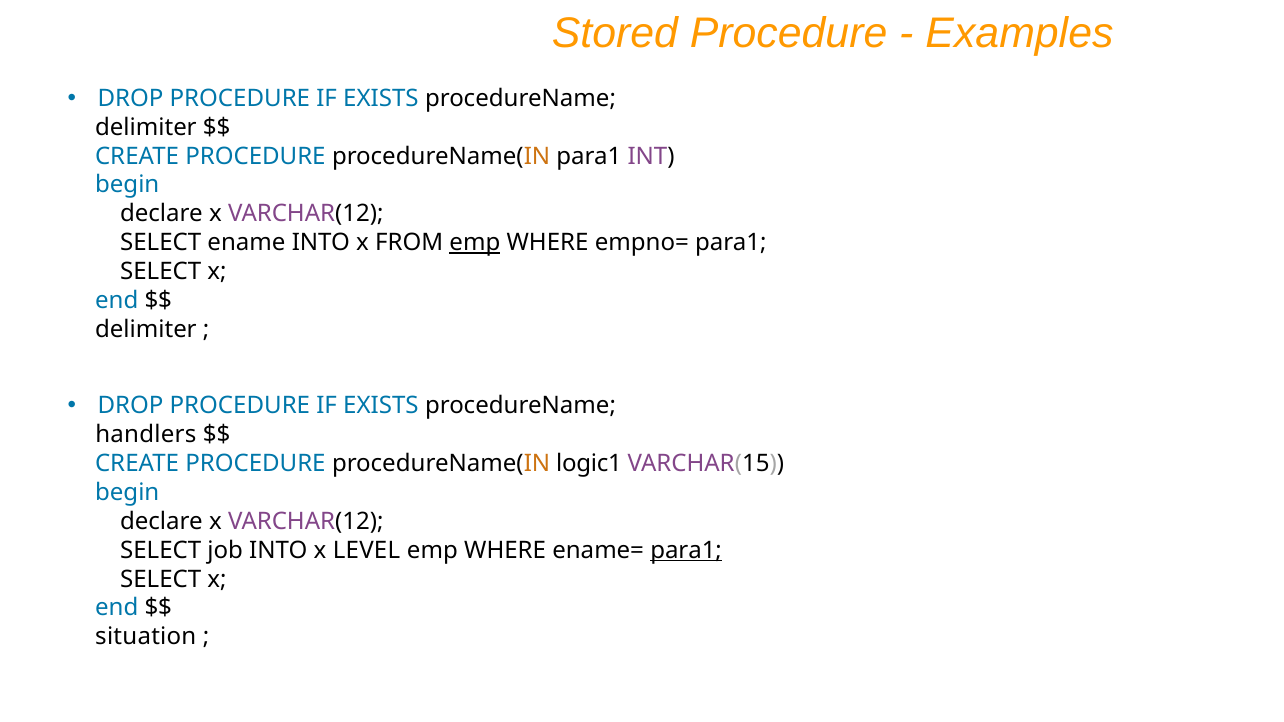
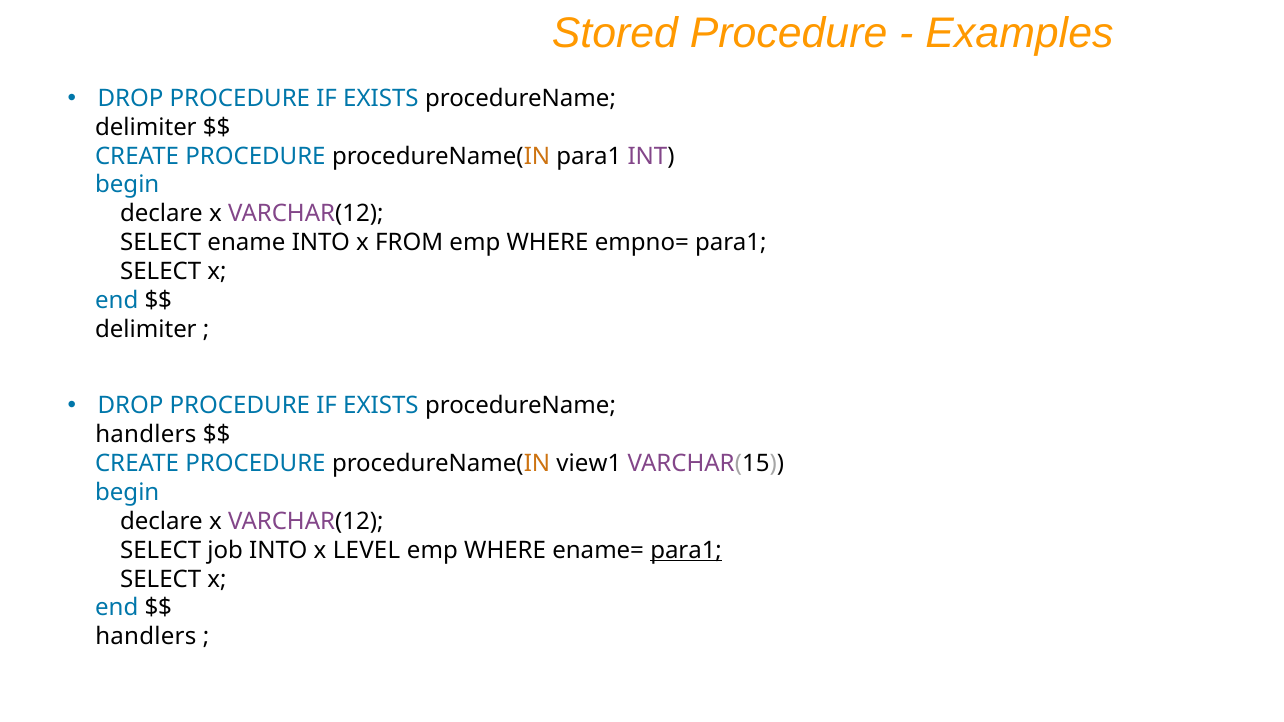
emp at (475, 243) underline: present -> none
logic1: logic1 -> view1
situation at (146, 637): situation -> handlers
